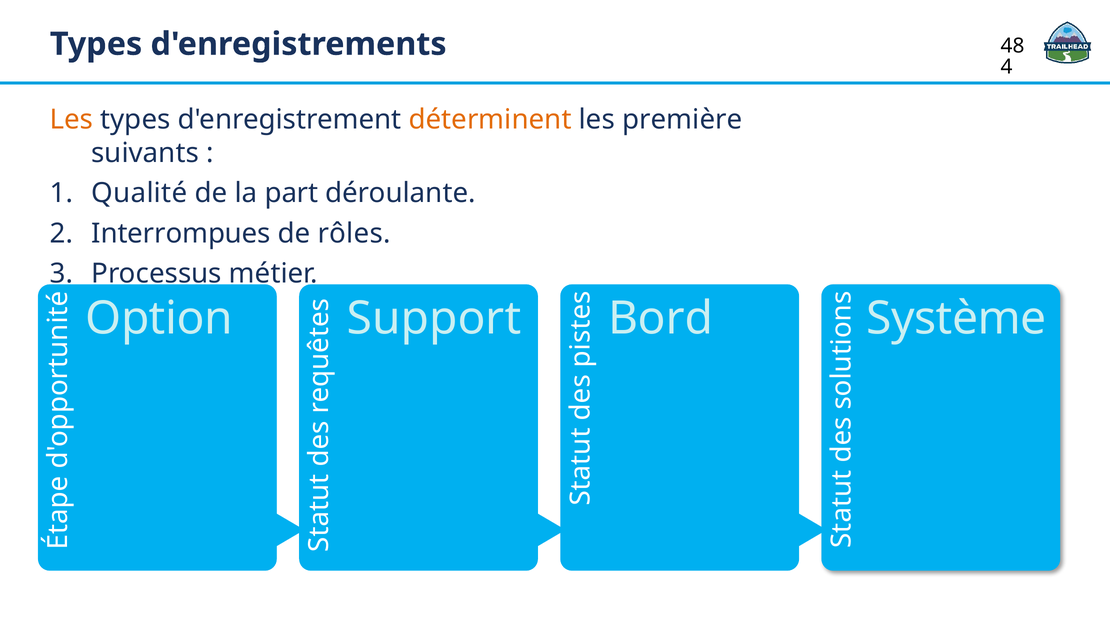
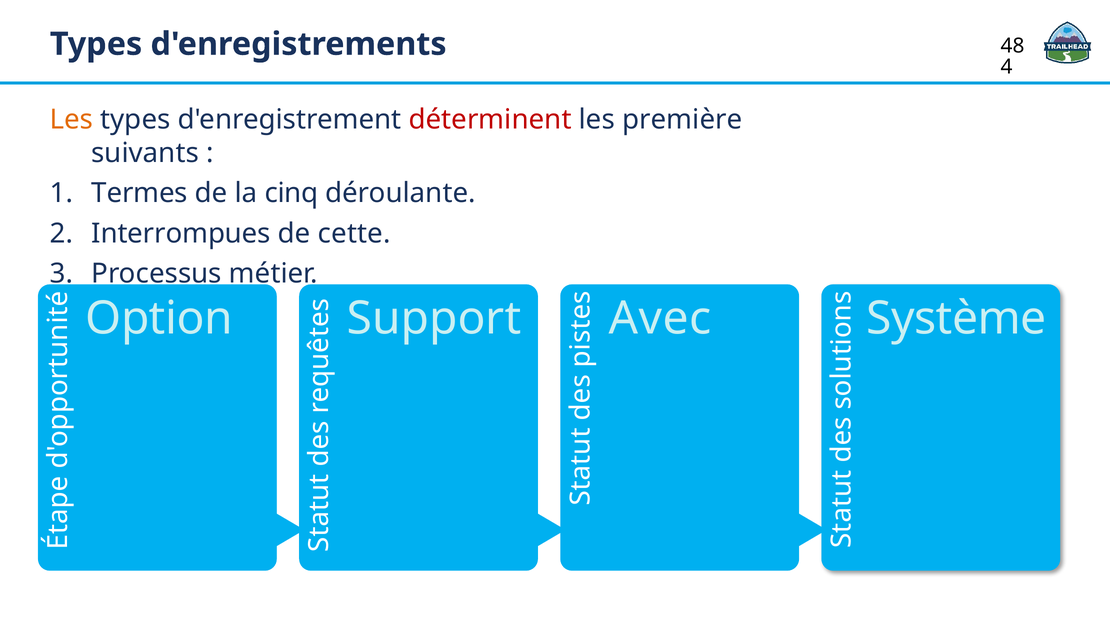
déterminent colour: orange -> red
Qualité: Qualité -> Termes
part: part -> cinq
rôles: rôles -> cette
Bord: Bord -> Avec
